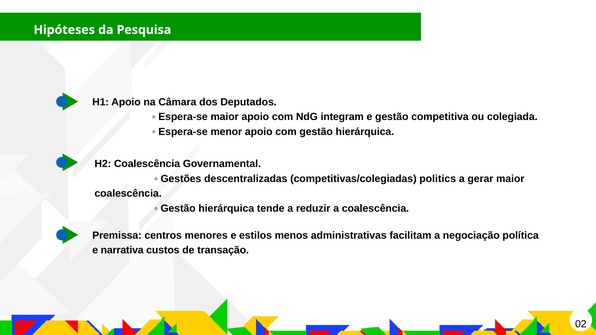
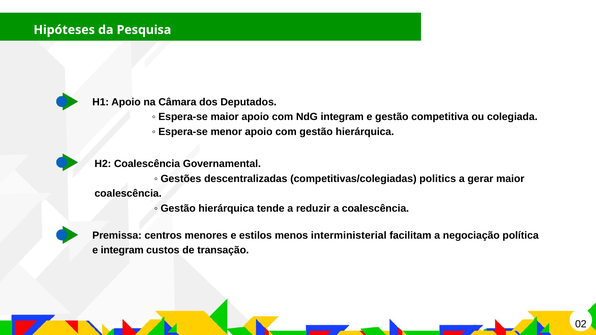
administrativas: administrativas -> interministerial
e narrativa: narrativa -> integram
